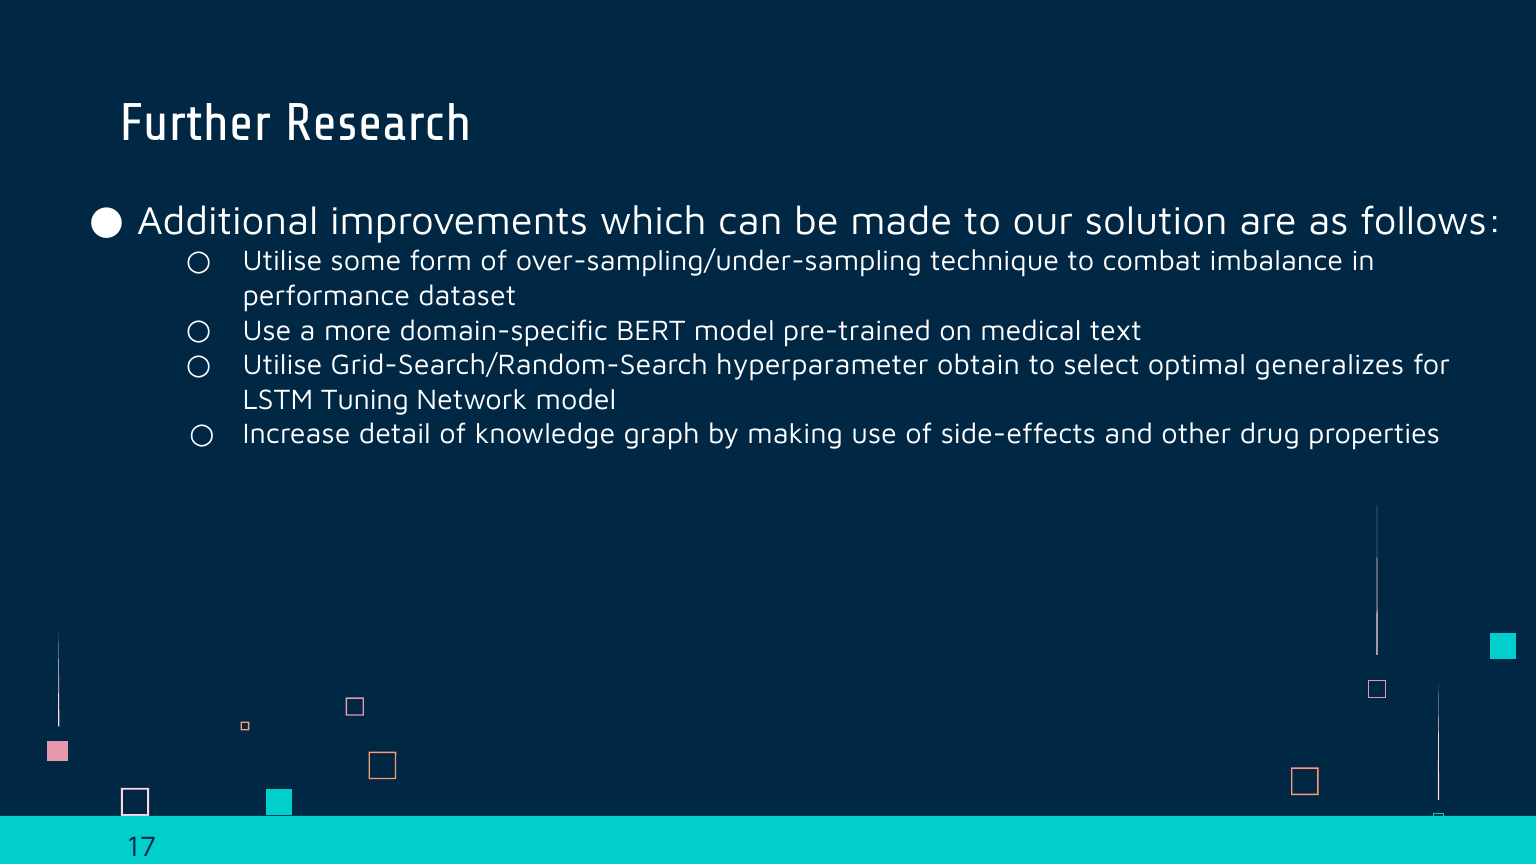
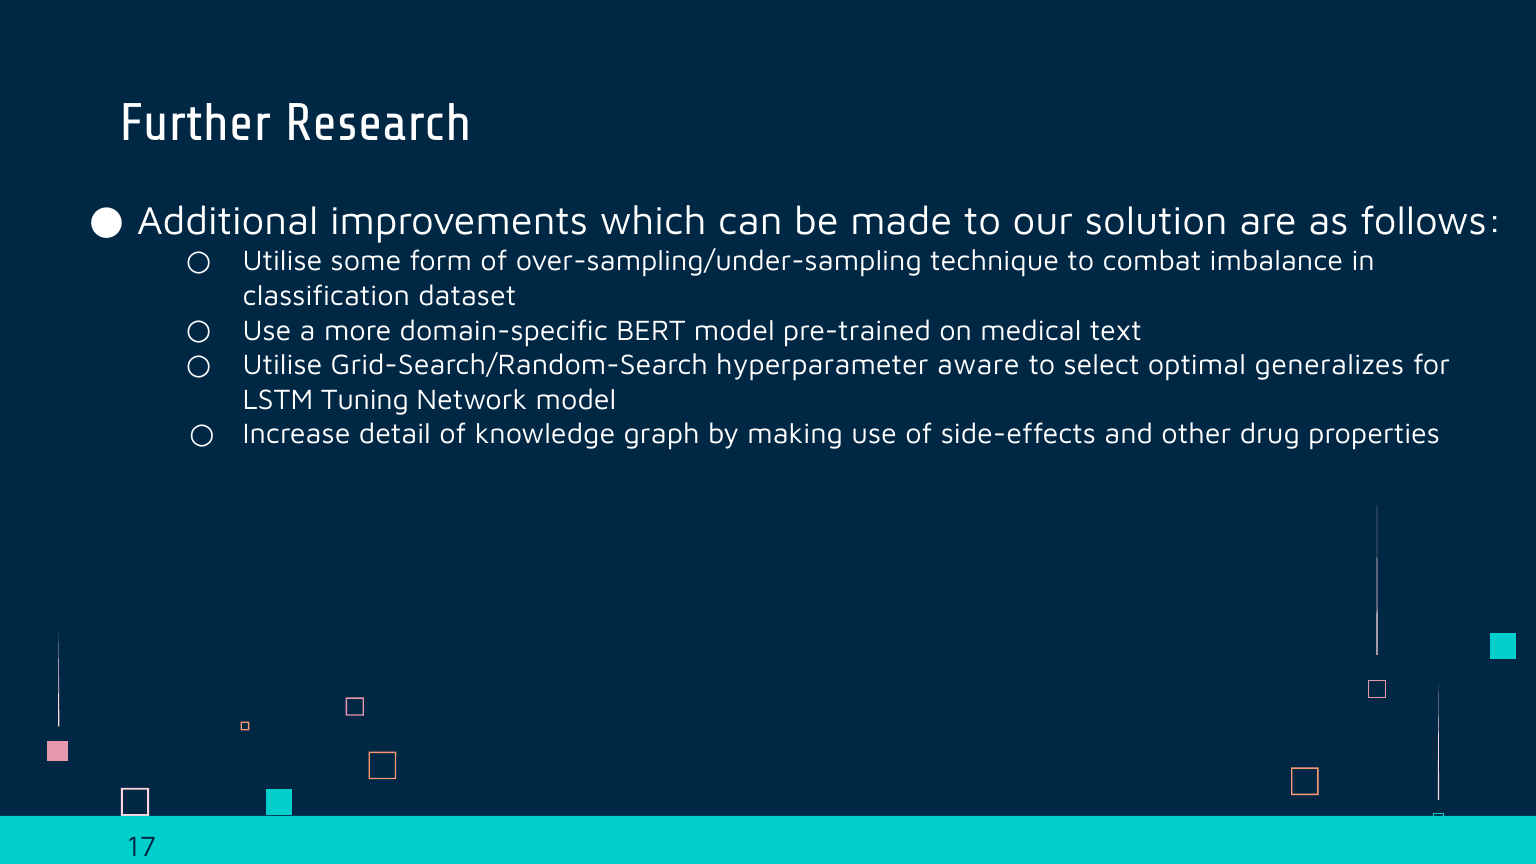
performance: performance -> classification
obtain: obtain -> aware
